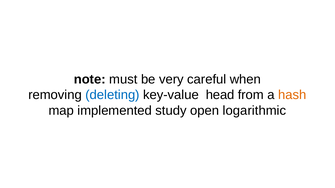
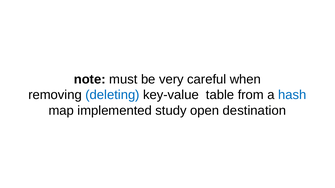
head: head -> table
hash colour: orange -> blue
logarithmic: logarithmic -> destination
